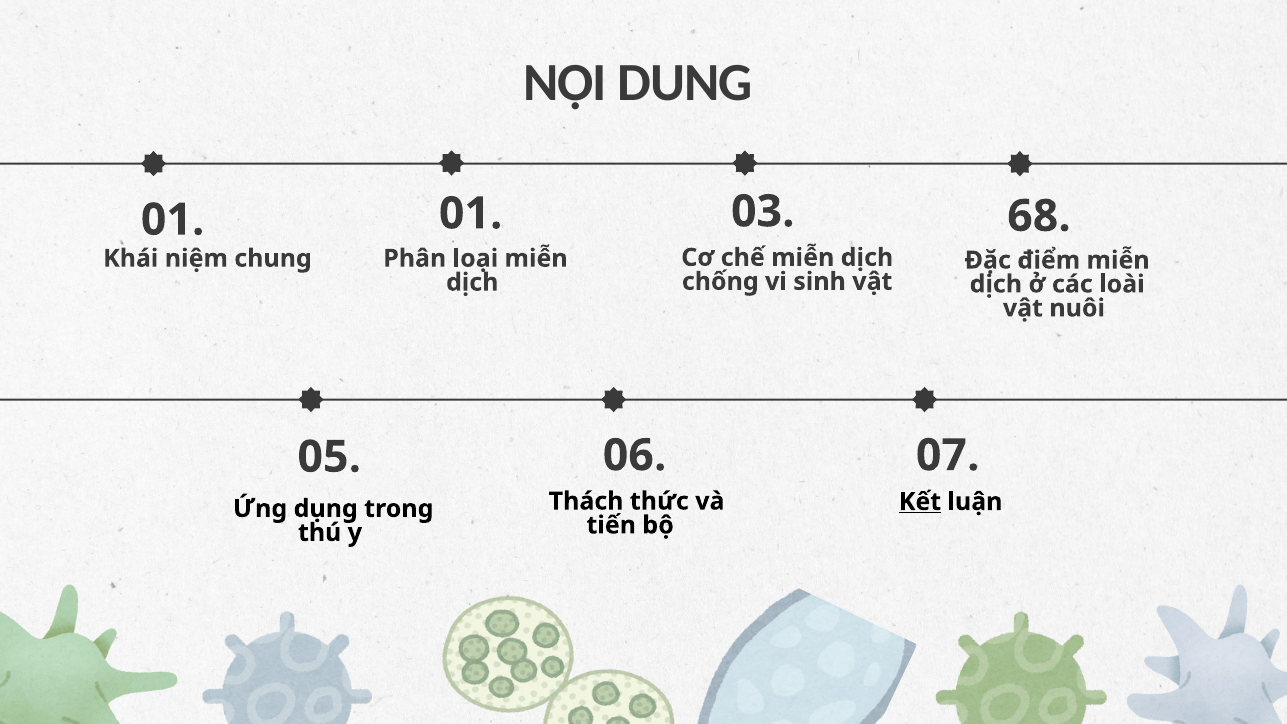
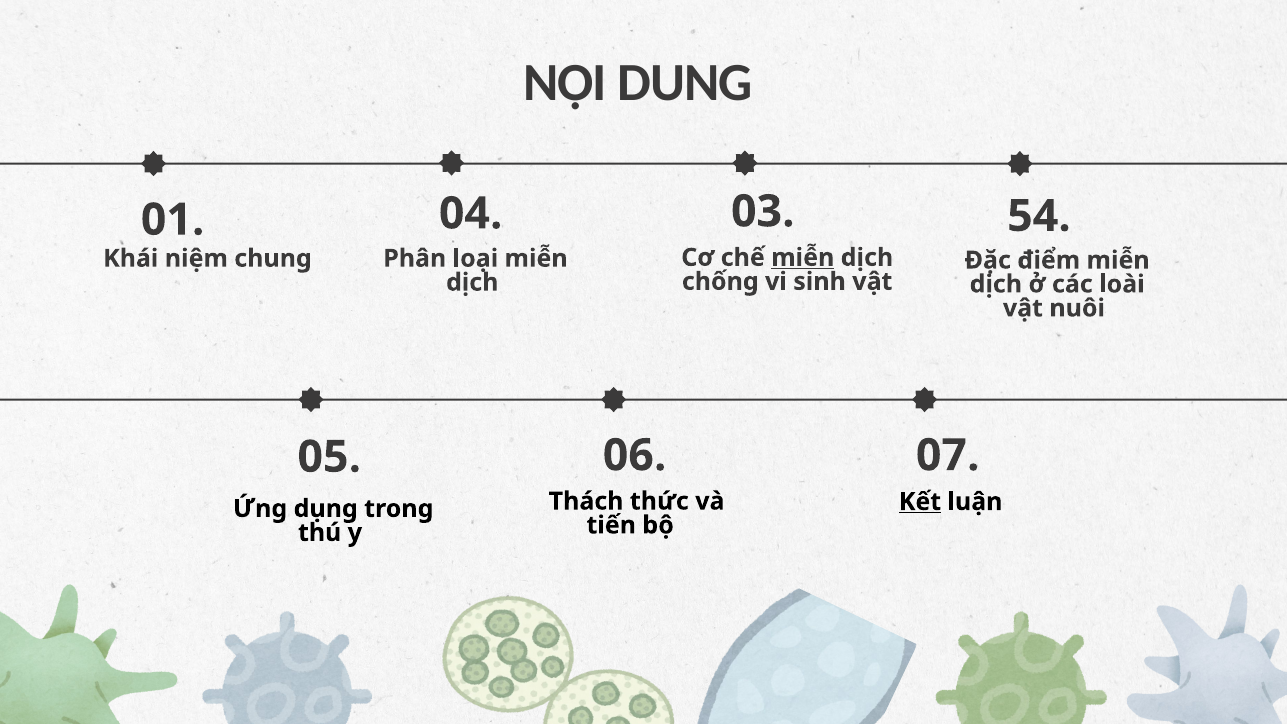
01 01: 01 -> 04
68: 68 -> 54
miễn at (803, 258) underline: none -> present
